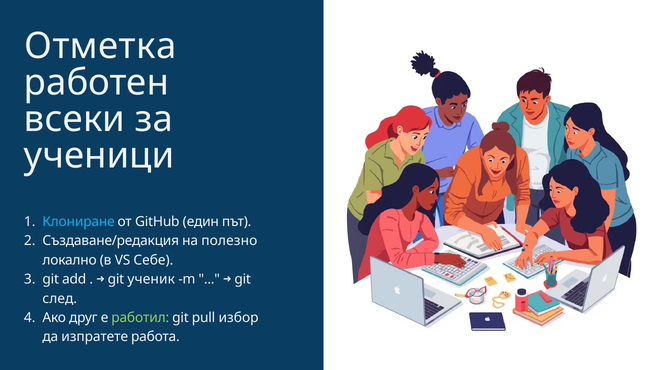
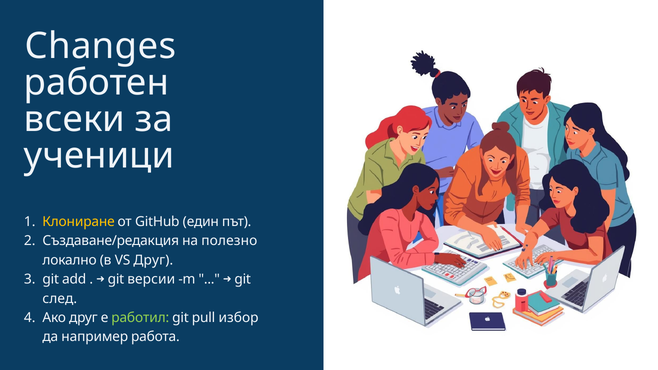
Отметка: Отметка -> Changes
Клониране colour: light blue -> yellow
VS Себе: Себе -> Друг
ученик: ученик -> версии
изпратете: изпратете -> например
